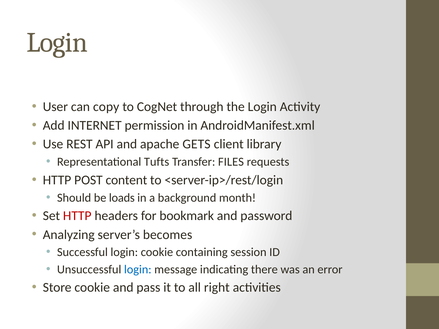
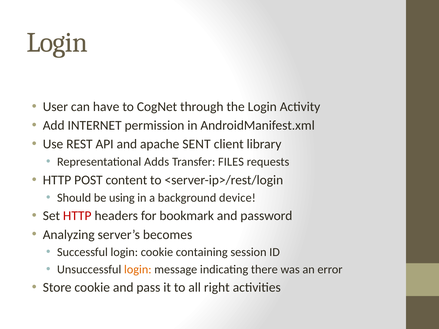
copy: copy -> have
GETS: GETS -> SENT
Tufts: Tufts -> Adds
loads: loads -> using
month: month -> device
login at (138, 270) colour: blue -> orange
